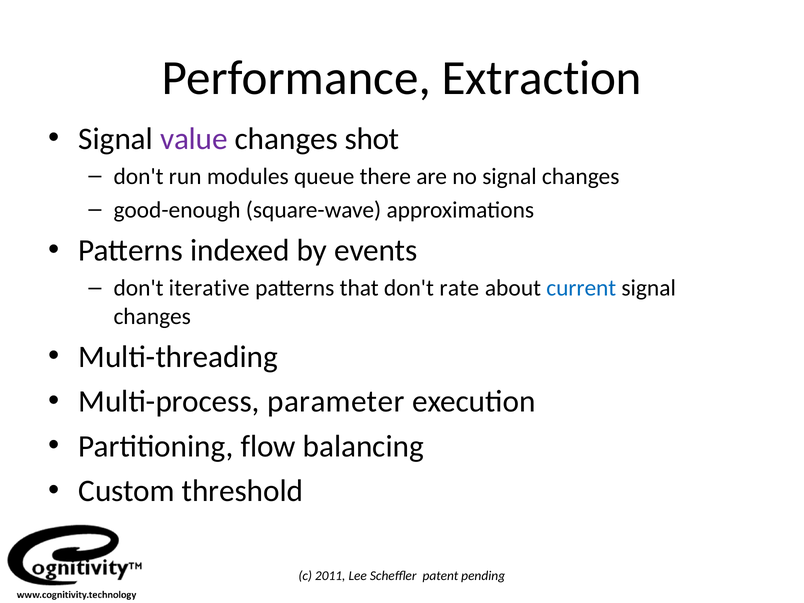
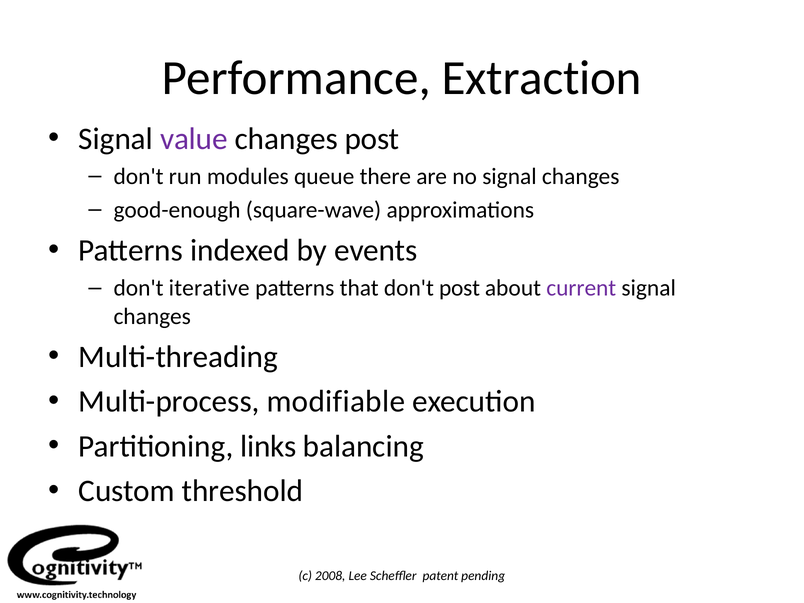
changes shot: shot -> post
don't rate: rate -> post
current colour: blue -> purple
parameter: parameter -> modifiable
flow: flow -> links
2011: 2011 -> 2008
